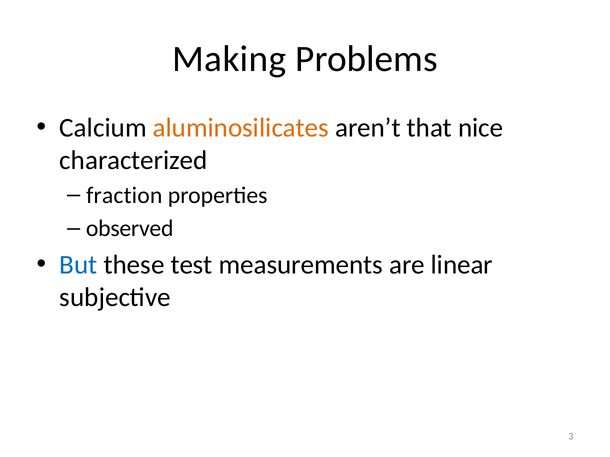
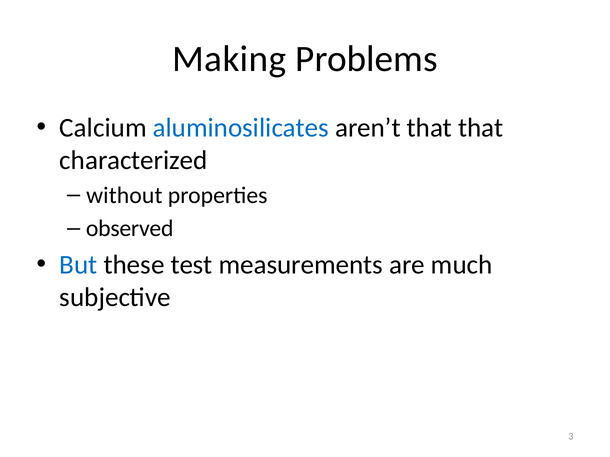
aluminosilicates colour: orange -> blue
that nice: nice -> that
fraction: fraction -> without
linear: linear -> much
